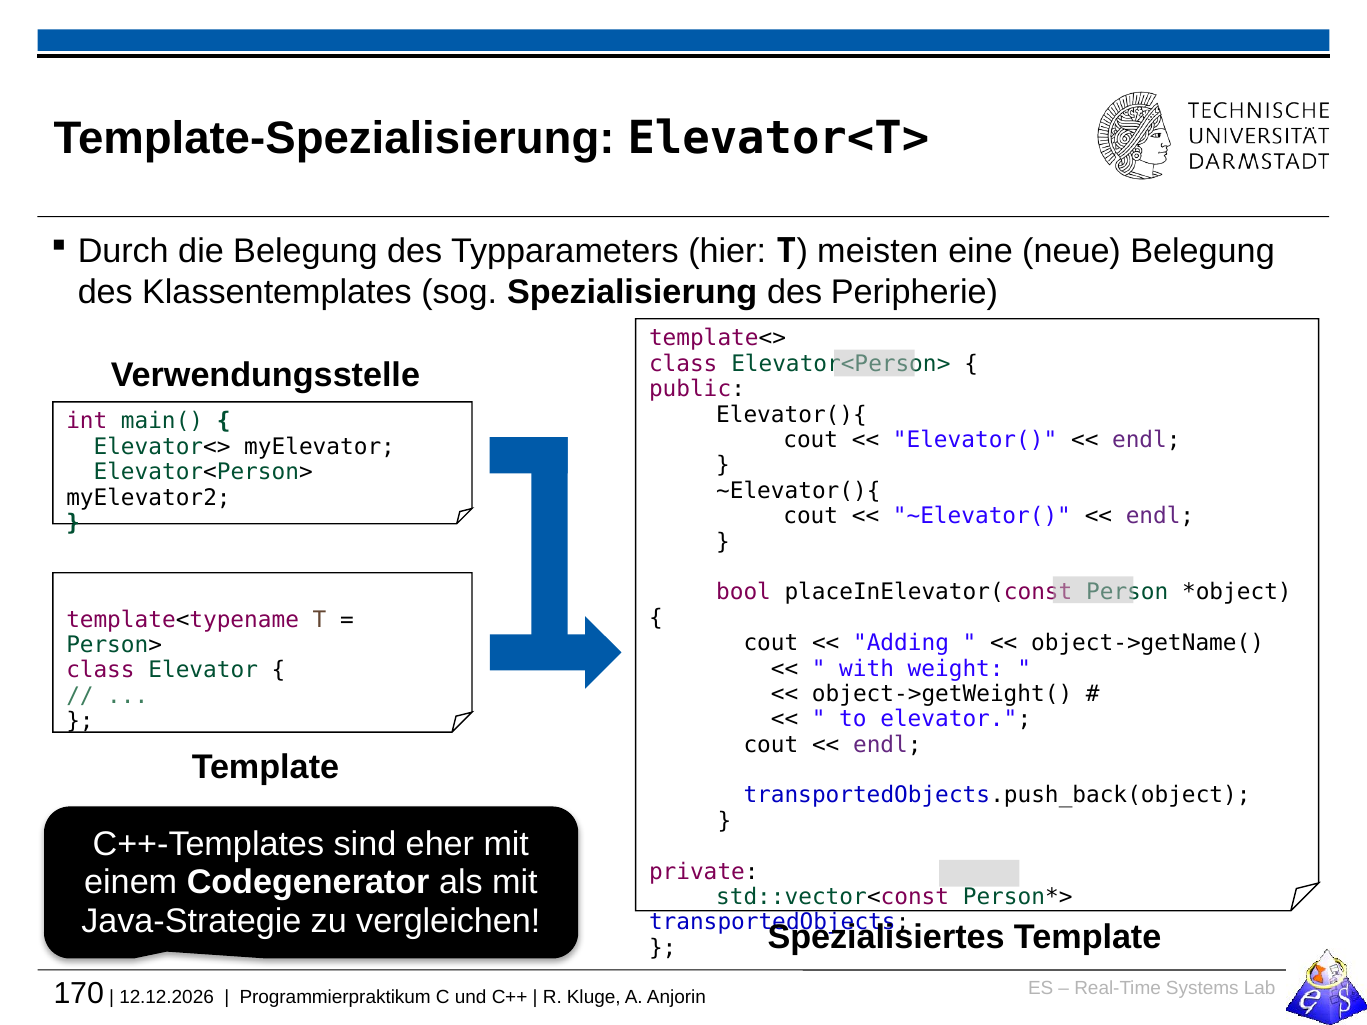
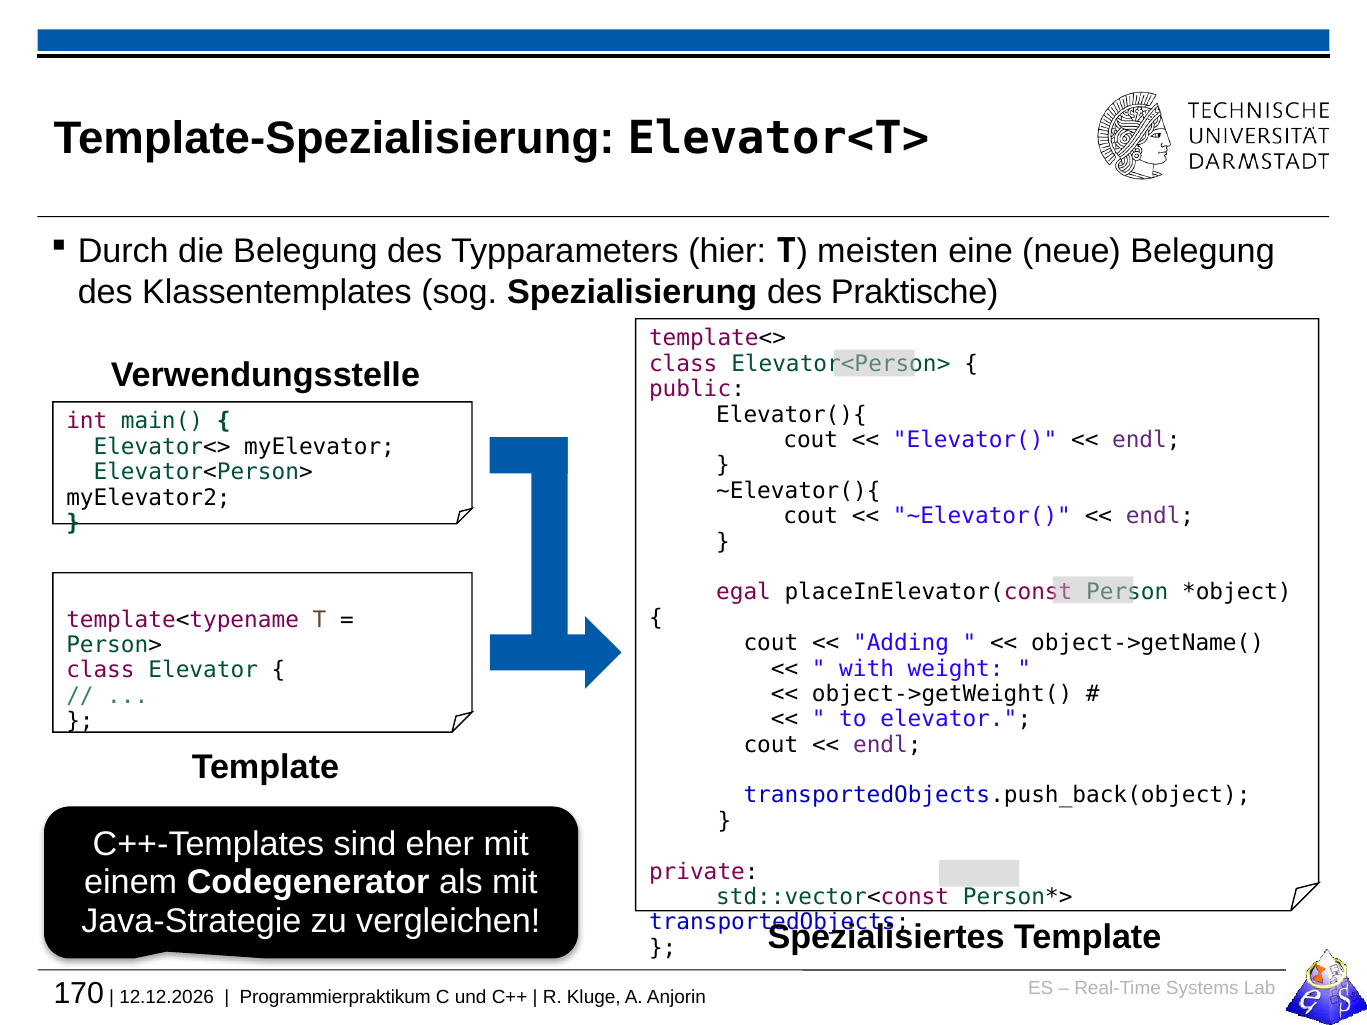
Peripherie: Peripherie -> Praktische
bool: bool -> egal
